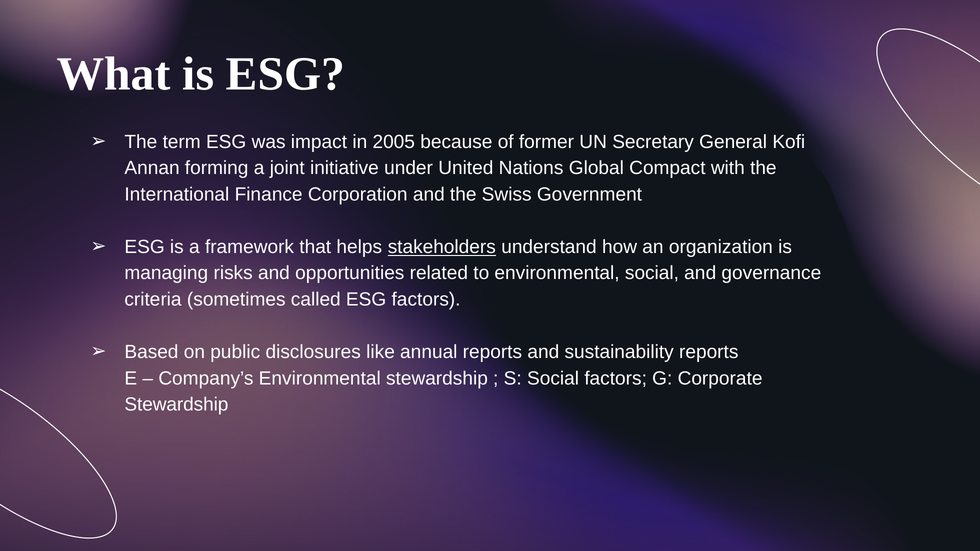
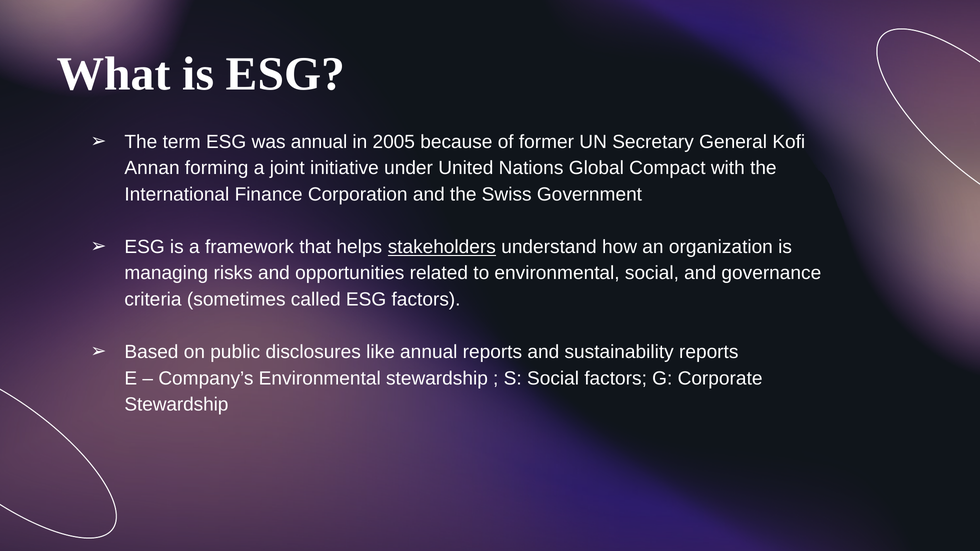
was impact: impact -> annual
